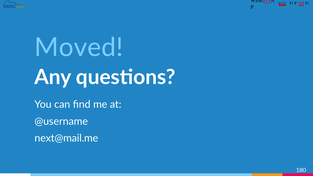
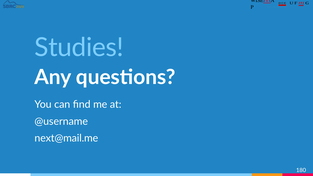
Moved: Moved -> Studies
